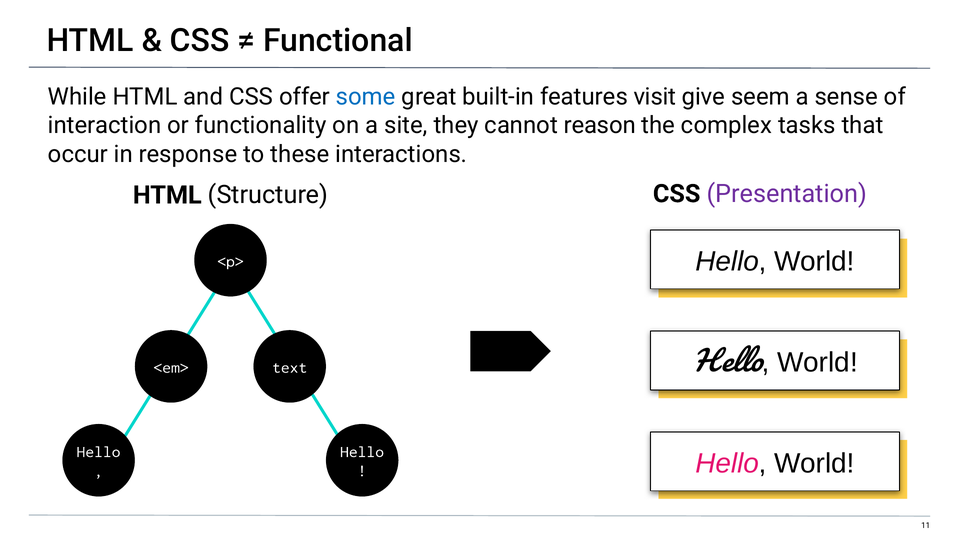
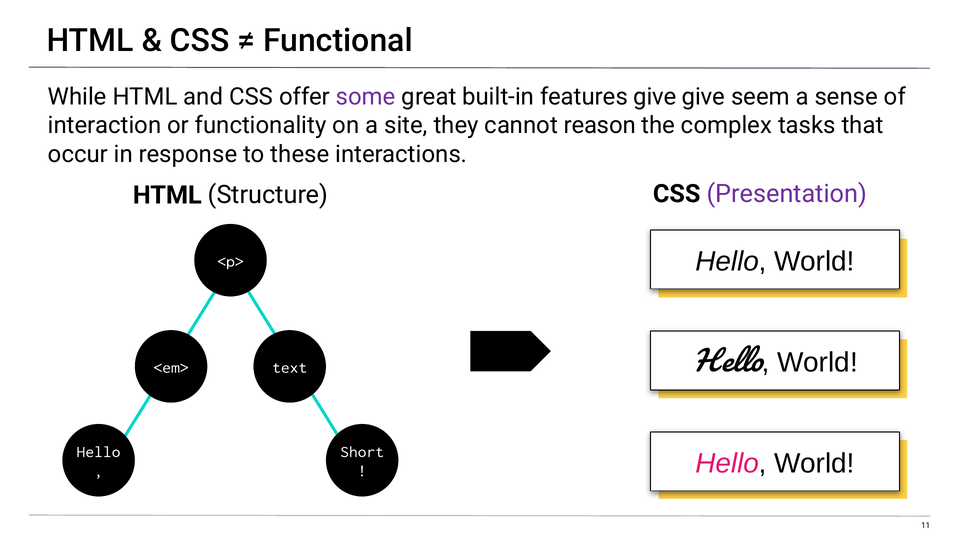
some colour: blue -> purple
features visit: visit -> give
Hello at (362, 451): Hello -> Short
